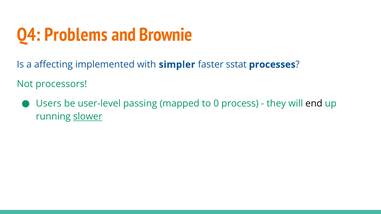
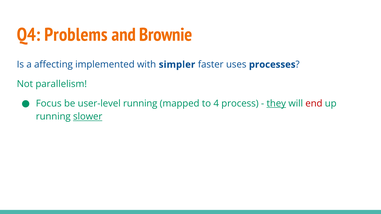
sstat: sstat -> uses
processors: processors -> parallelism
Users: Users -> Focus
user-level passing: passing -> running
0: 0 -> 4
they underline: none -> present
end colour: black -> red
